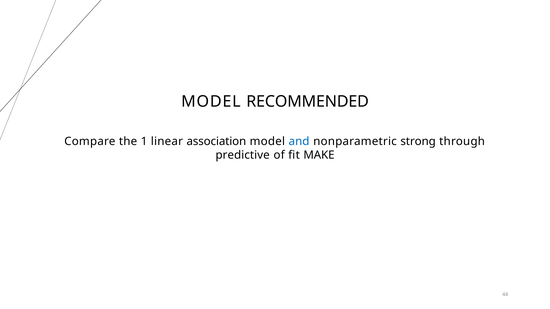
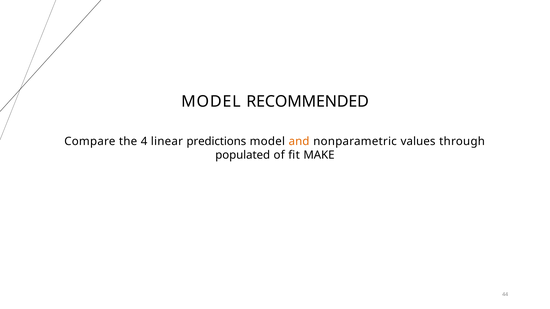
1: 1 -> 4
association: association -> predictions
and colour: blue -> orange
strong: strong -> values
predictive: predictive -> populated
